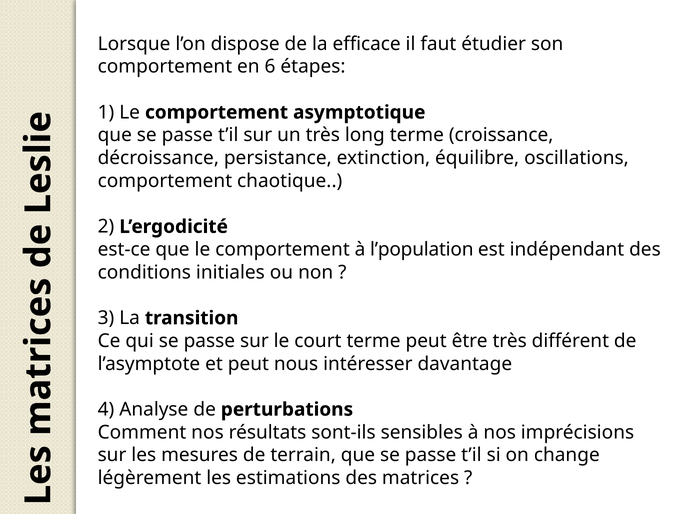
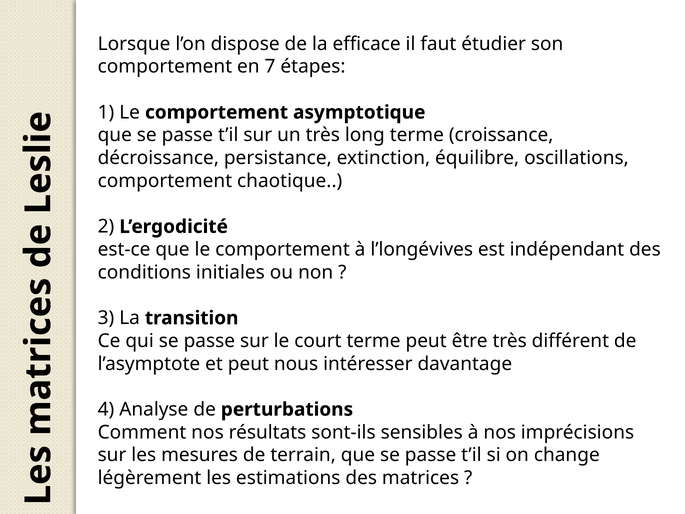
6: 6 -> 7
l’population: l’population -> l’longévives
